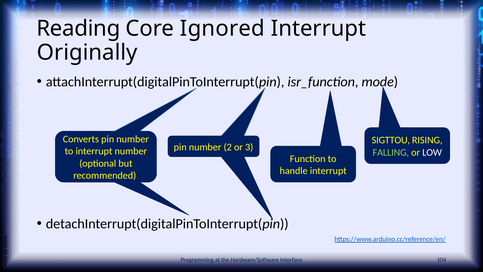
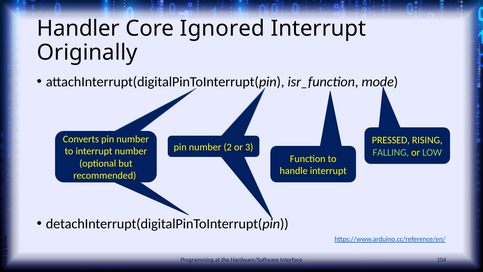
Reading: Reading -> Handler
SIGTTOU: SIGTTOU -> PRESSED
LOW colour: white -> light green
